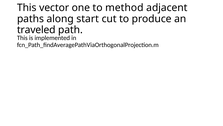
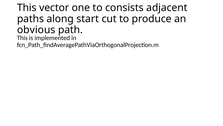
method: method -> consists
traveled: traveled -> obvious
